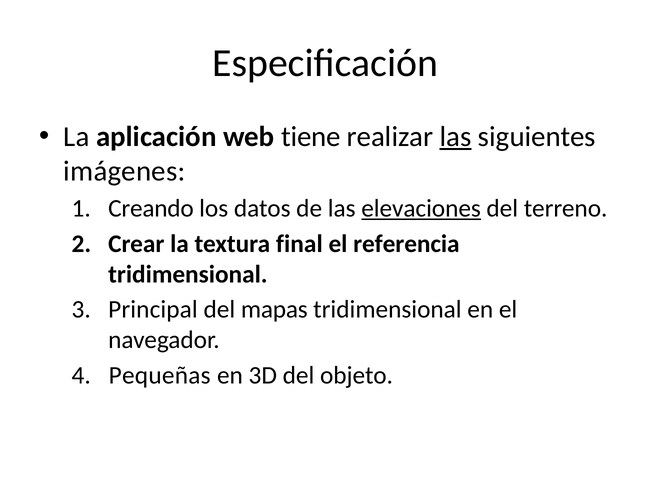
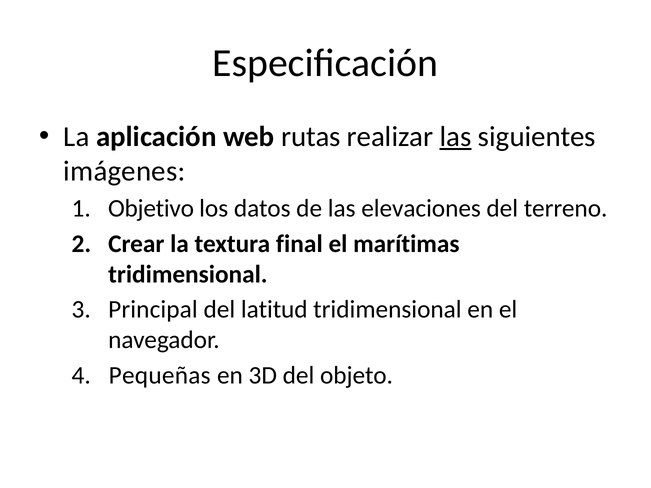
tiene: tiene -> rutas
Creando: Creando -> Objetivo
elevaciones underline: present -> none
referencia: referencia -> marítimas
mapas: mapas -> latitud
